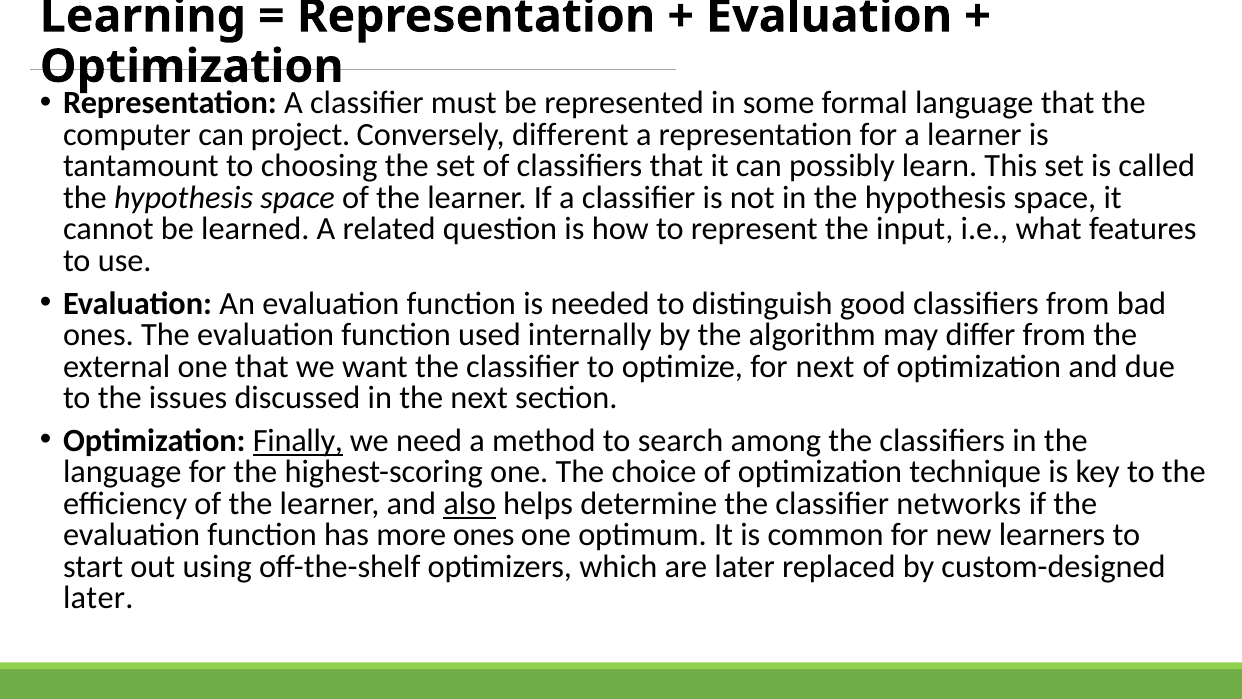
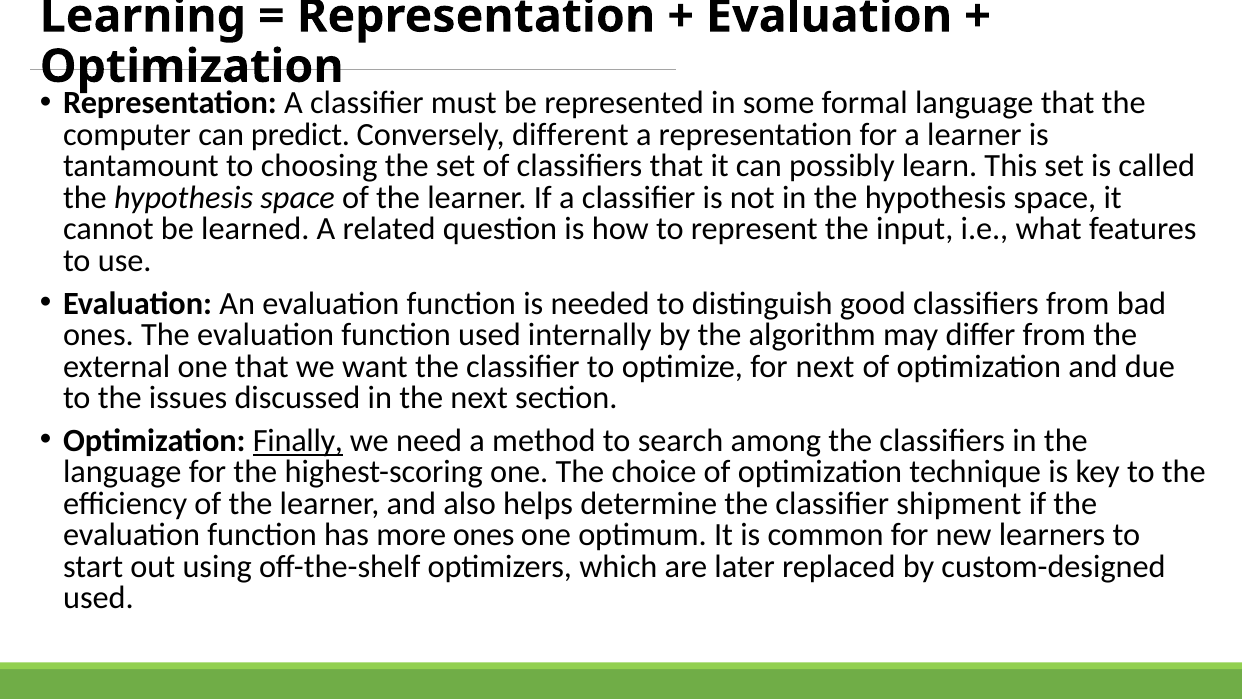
project: project -> predict
also underline: present -> none
networks: networks -> shipment
later at (98, 598): later -> used
